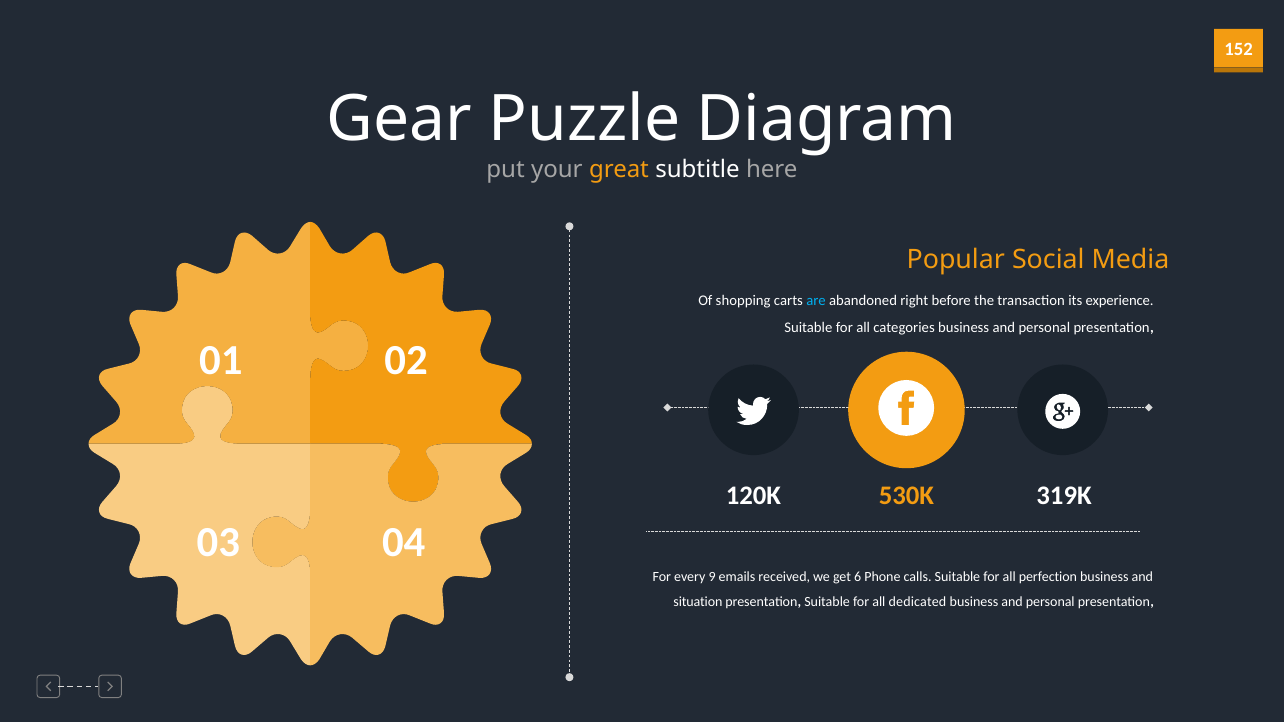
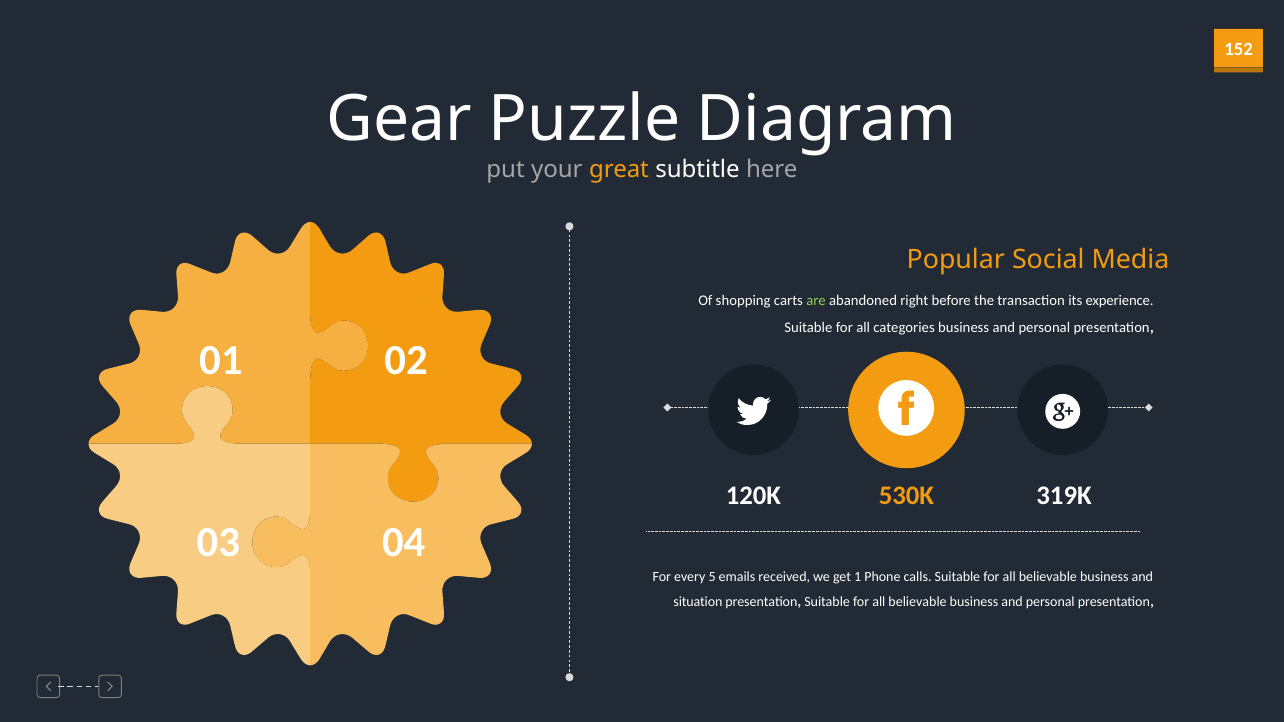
are colour: light blue -> light green
9: 9 -> 5
6: 6 -> 1
perfection at (1048, 577): perfection -> believable
dedicated at (917, 602): dedicated -> believable
